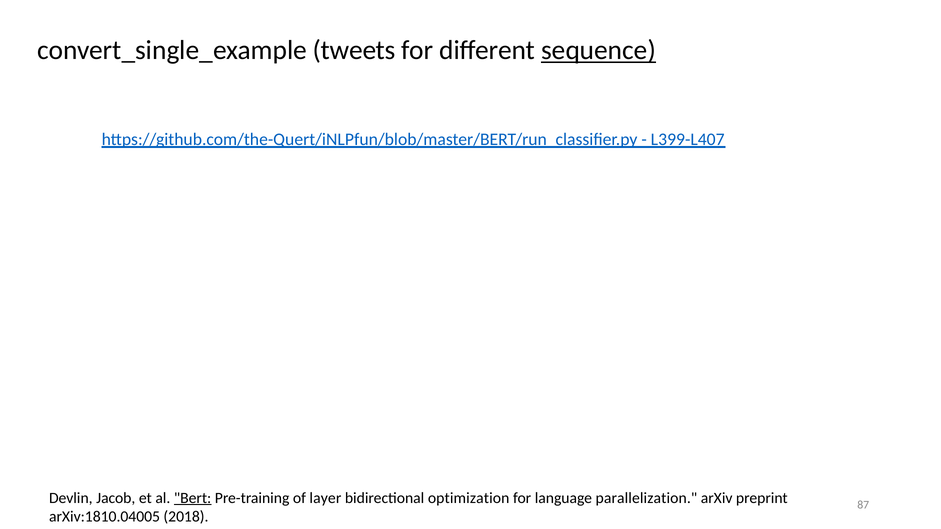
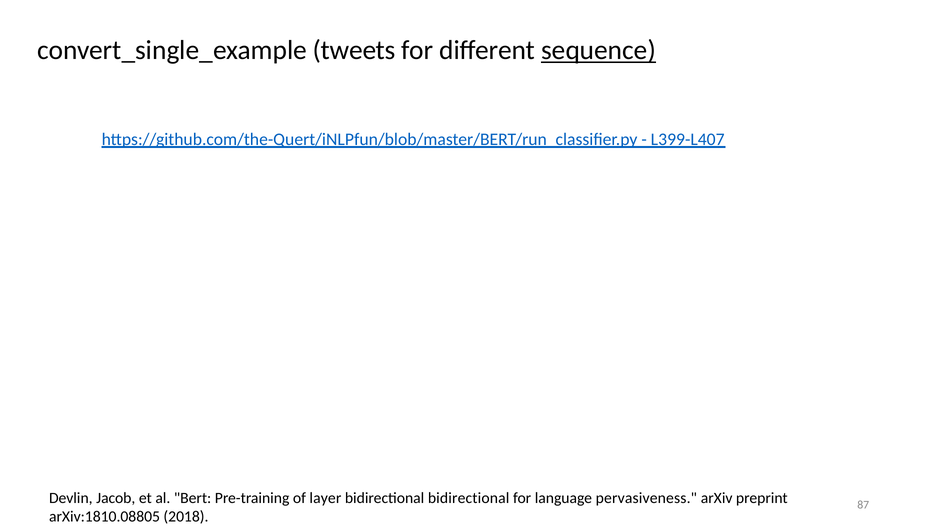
Bert underline: present -> none
bidirectional optimization: optimization -> bidirectional
parallelization: parallelization -> pervasiveness
arXiv:1810.04005: arXiv:1810.04005 -> arXiv:1810.08805
